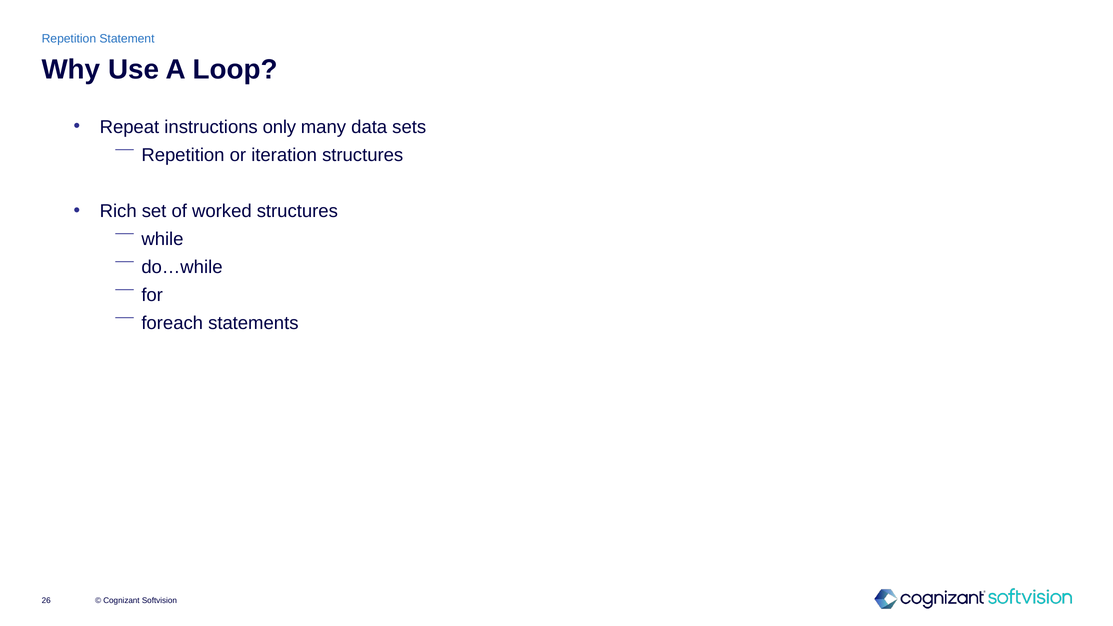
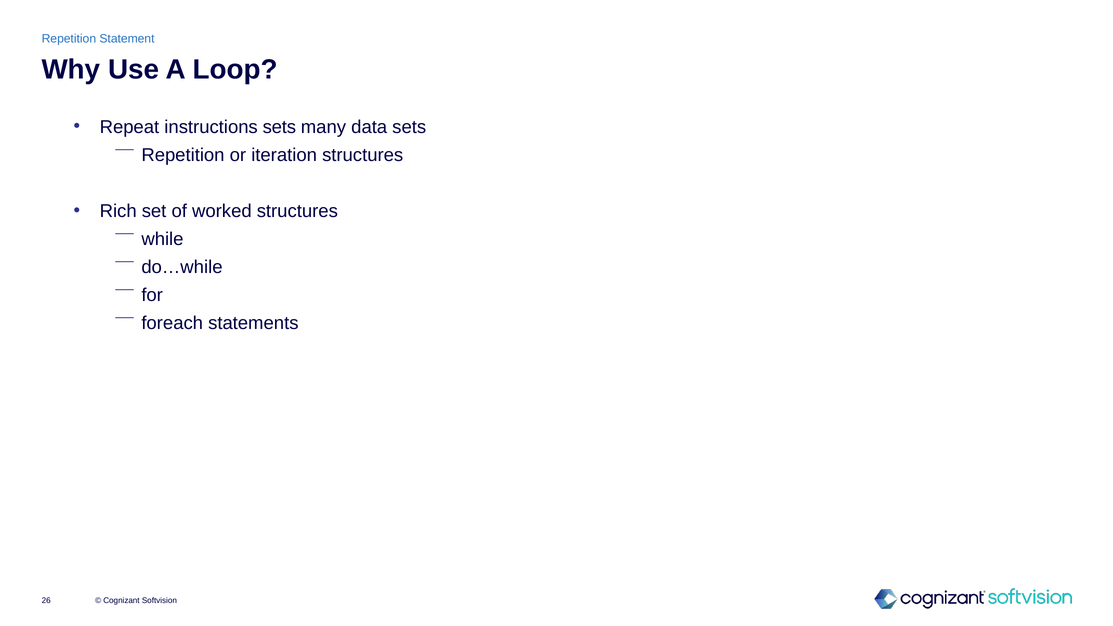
instructions only: only -> sets
